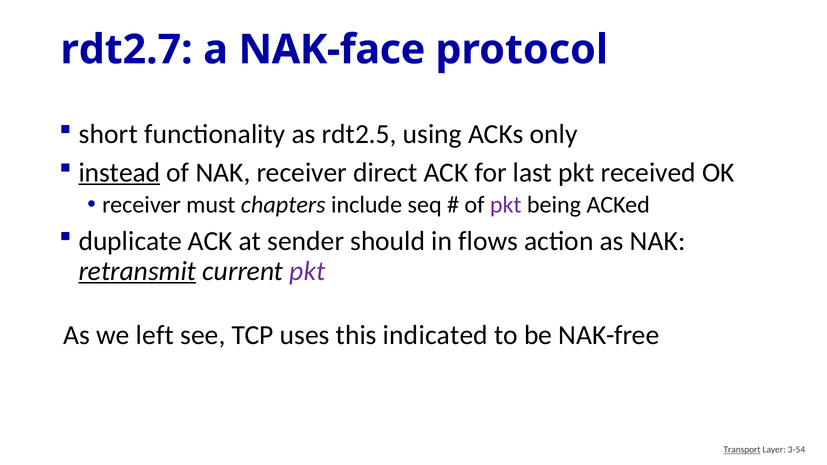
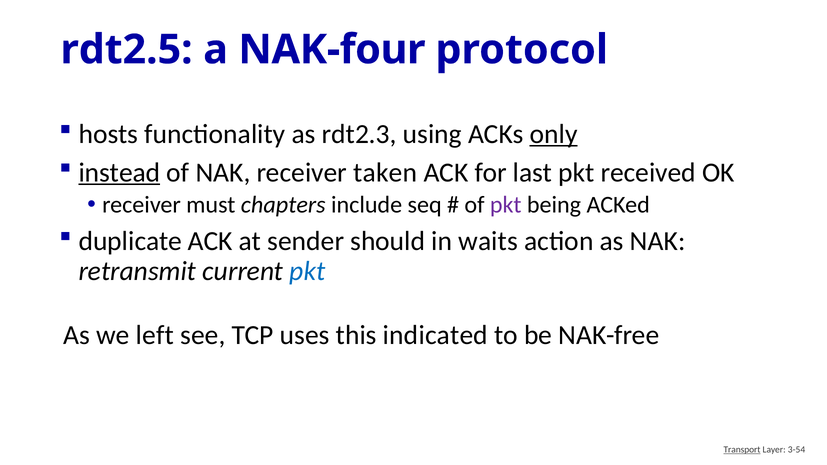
rdt2.7: rdt2.7 -> rdt2.5
NAK-face: NAK-face -> NAK-four
short: short -> hosts
rdt2.5: rdt2.5 -> rdt2.3
only underline: none -> present
direct: direct -> taken
flows: flows -> waits
retransmit underline: present -> none
pkt at (307, 271) colour: purple -> blue
